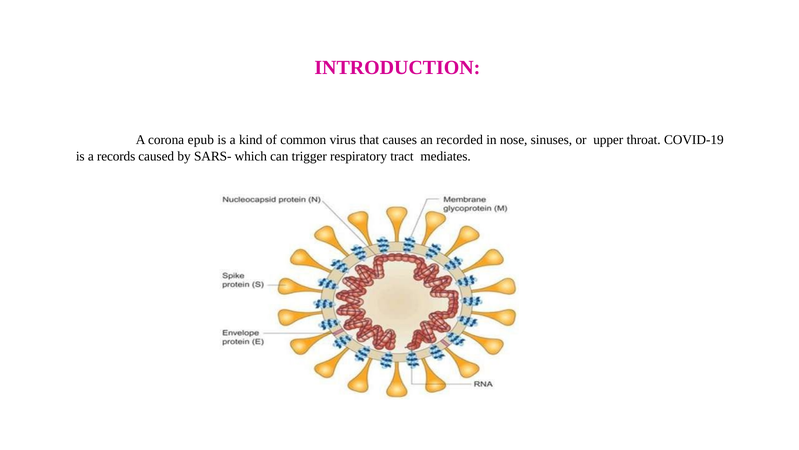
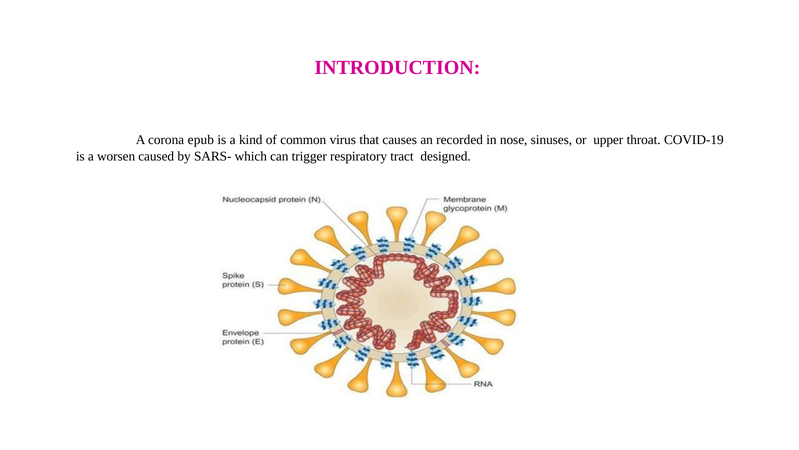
records: records -> worsen
mediates: mediates -> designed
